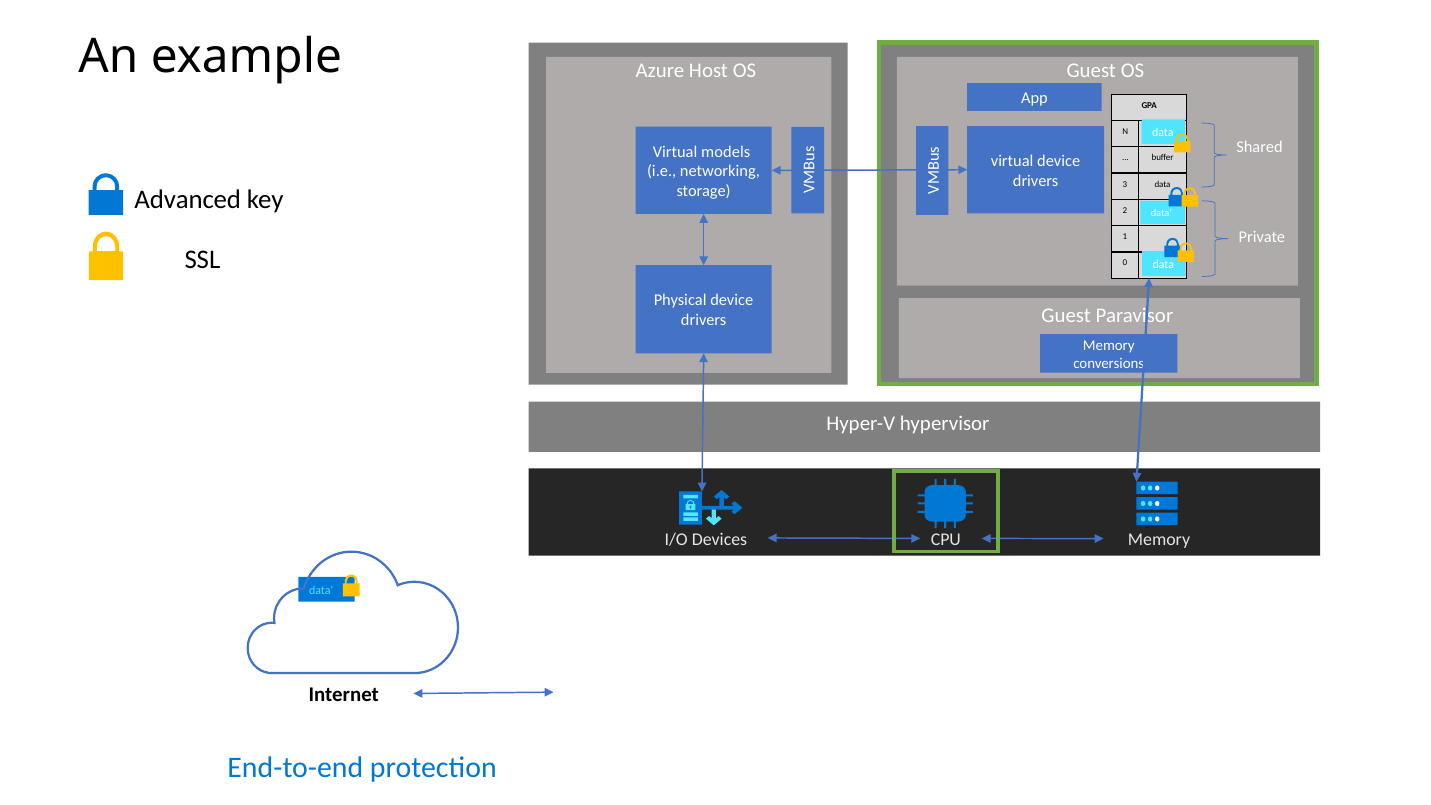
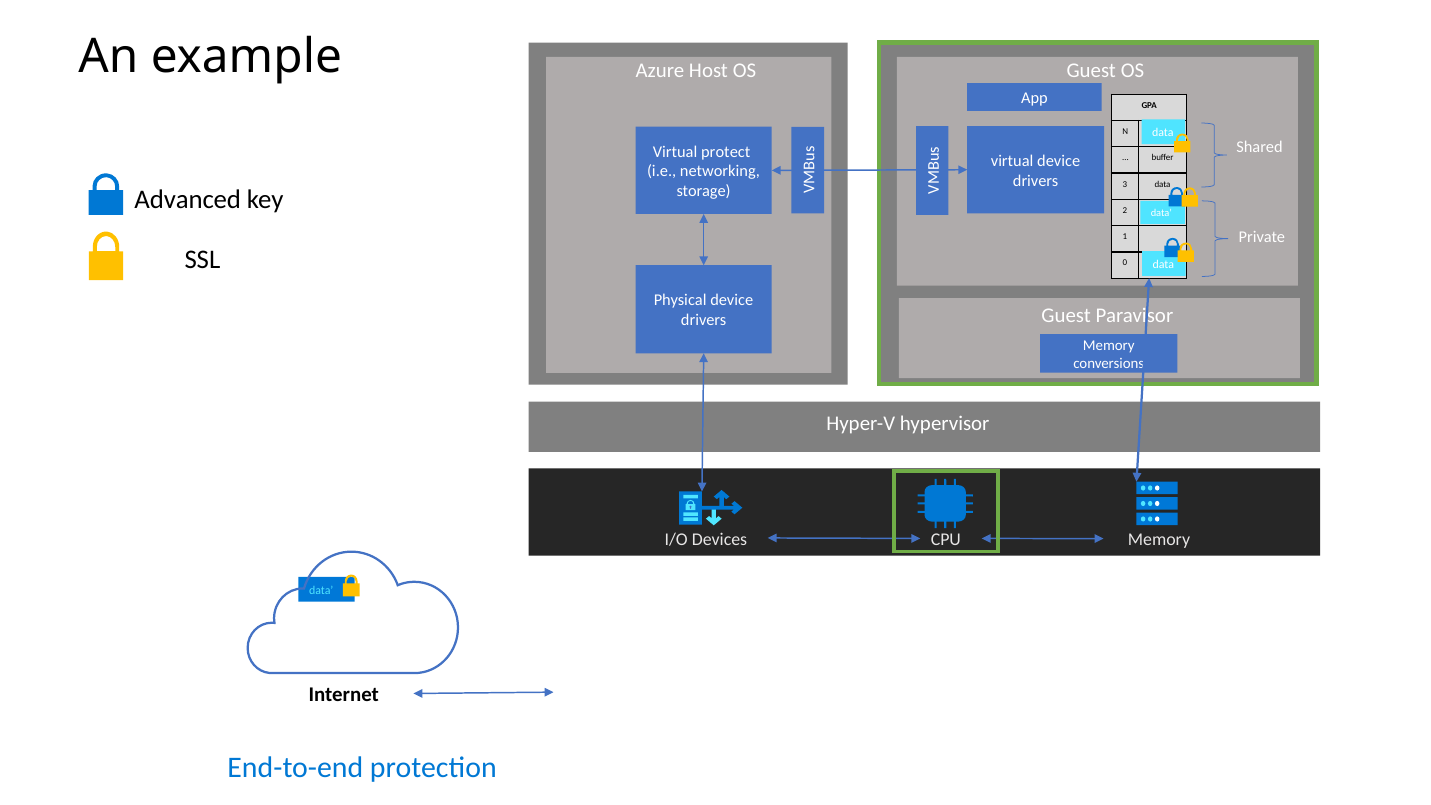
models: models -> protect
